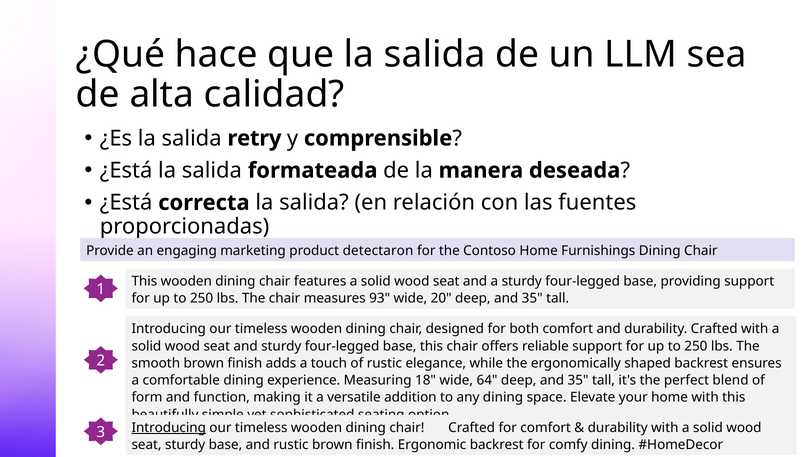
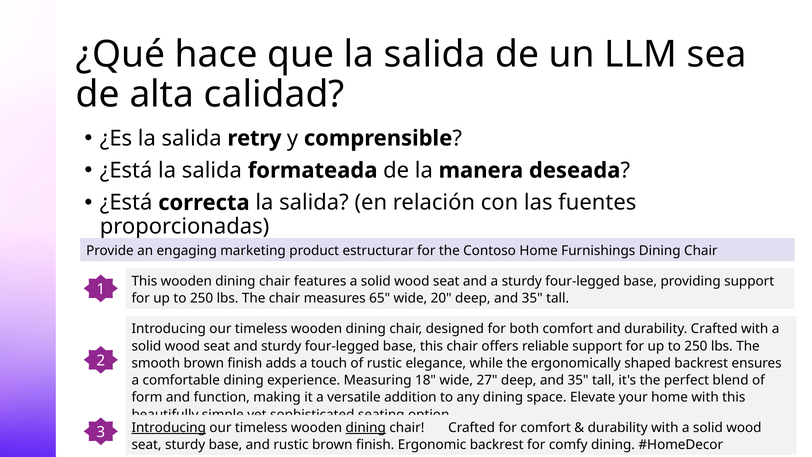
detectaron: detectaron -> estructurar
93: 93 -> 65
64: 64 -> 27
dining at (366, 427) underline: none -> present
